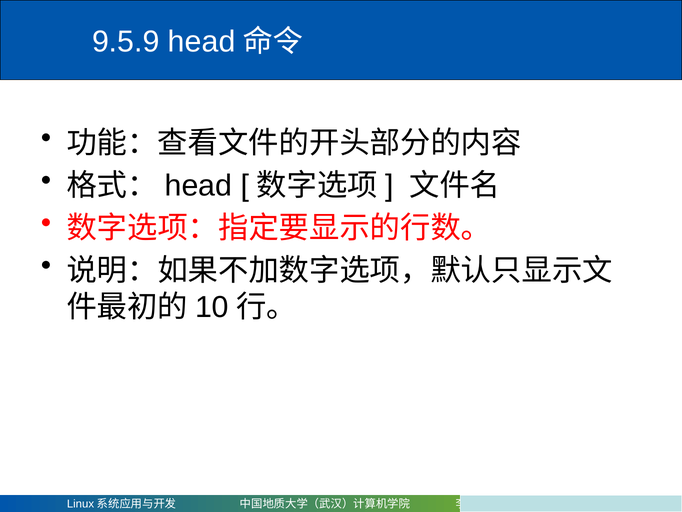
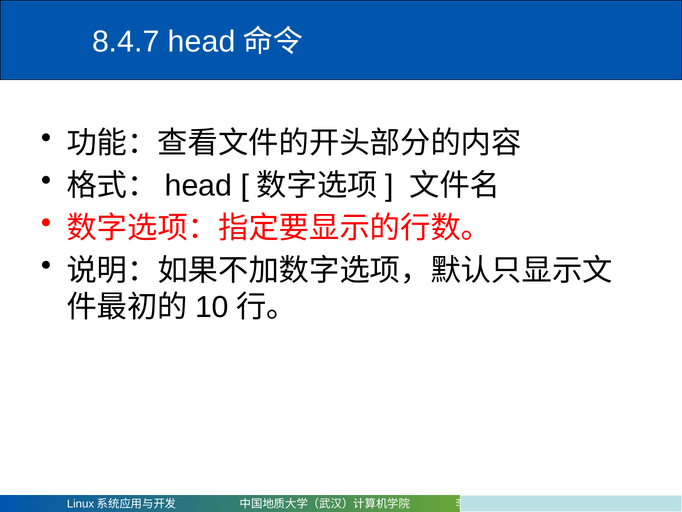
9.5.9: 9.5.9 -> 8.4.7
